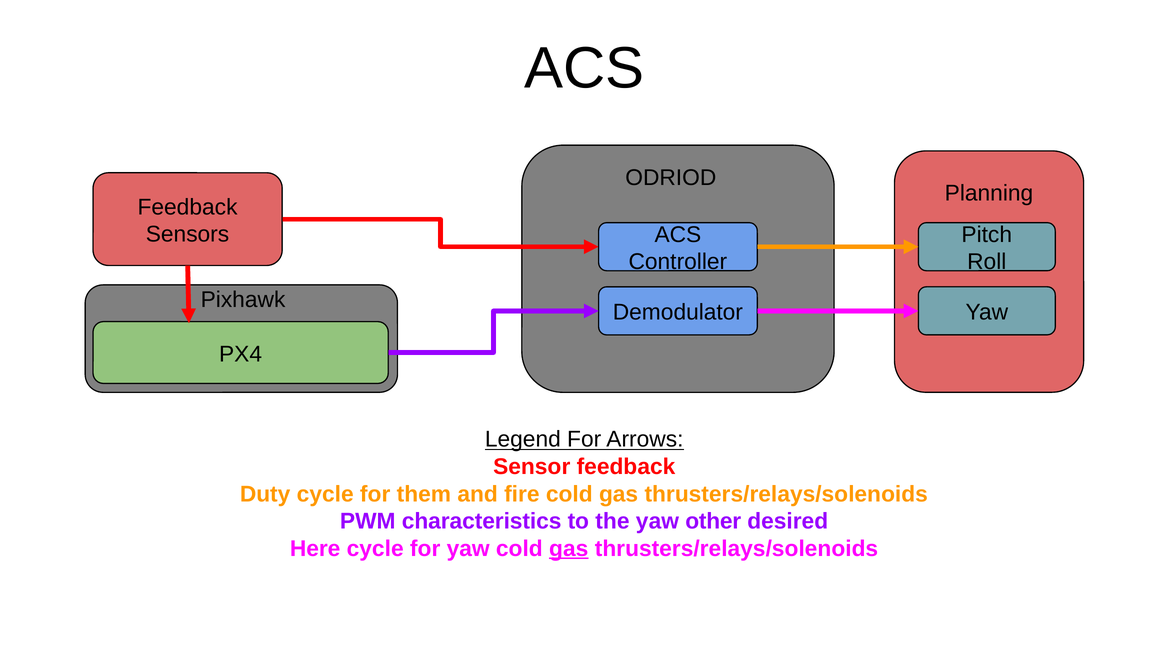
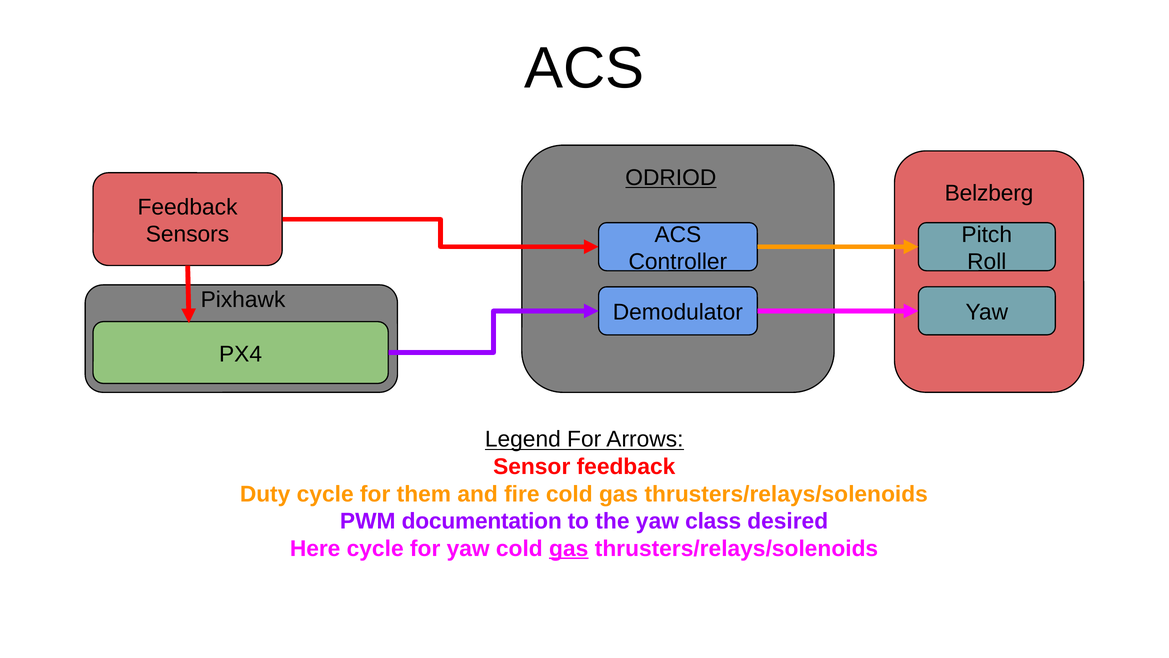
ODRIOD underline: none -> present
Planning: Planning -> Belzberg
characteristics: characteristics -> documentation
other: other -> class
